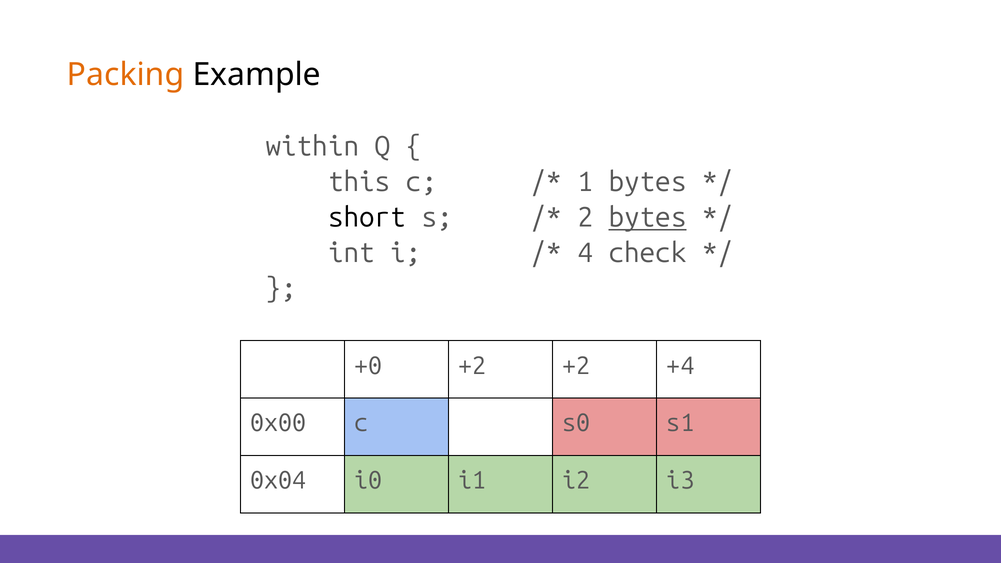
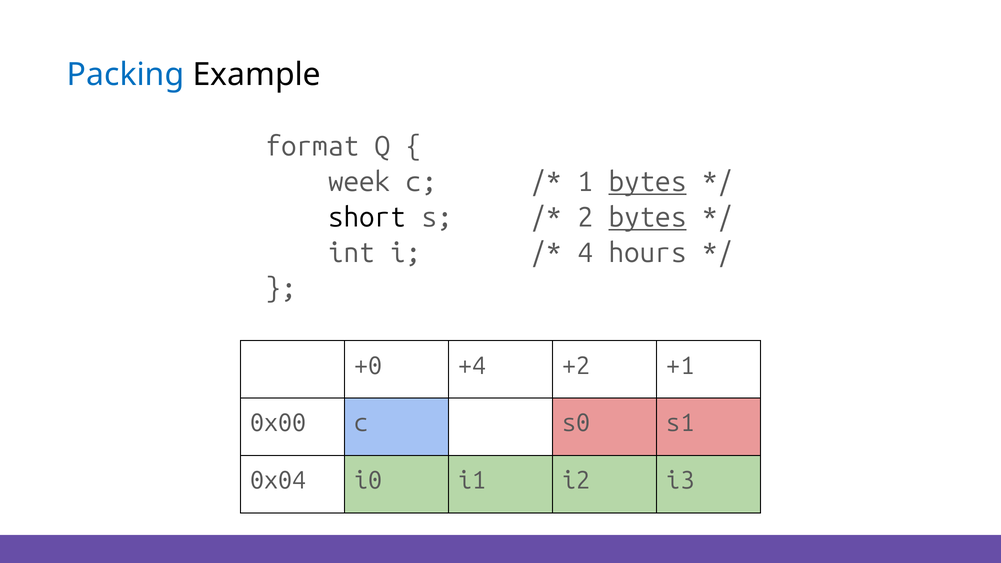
Packing colour: orange -> blue
within: within -> format
this: this -> week
bytes at (648, 182) underline: none -> present
check: check -> hours
+0 +2: +2 -> +4
+4: +4 -> +1
